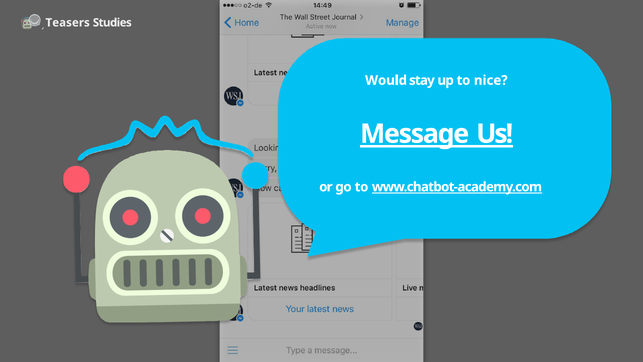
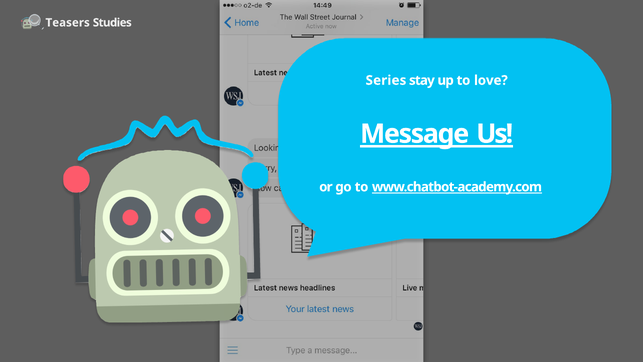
Would: Would -> Series
nice: nice -> love
